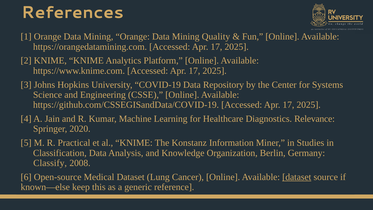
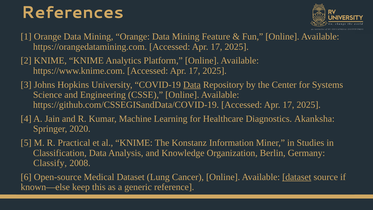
Quality: Quality -> Feature
Data at (192, 85) underline: none -> present
Relevance: Relevance -> Akanksha
